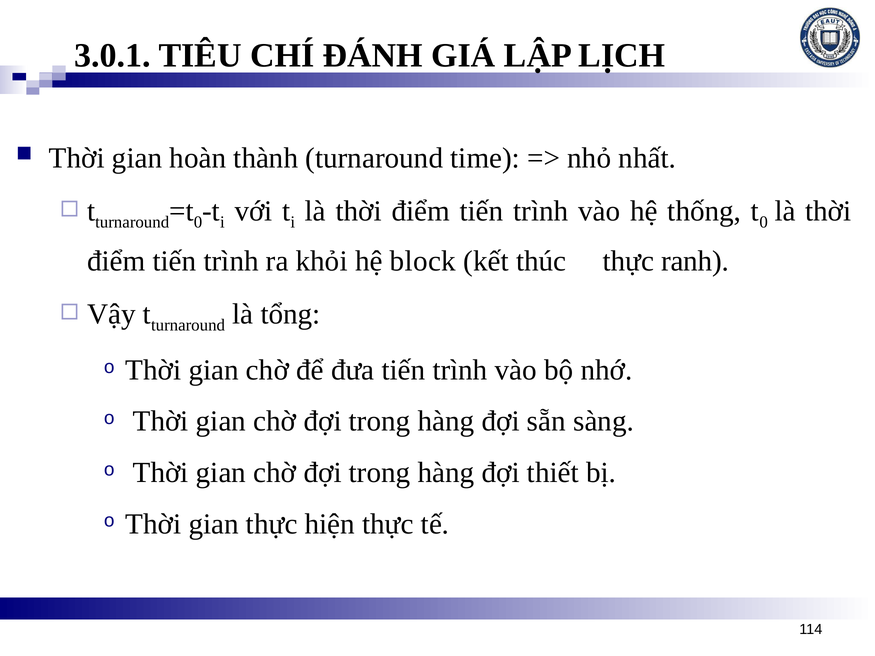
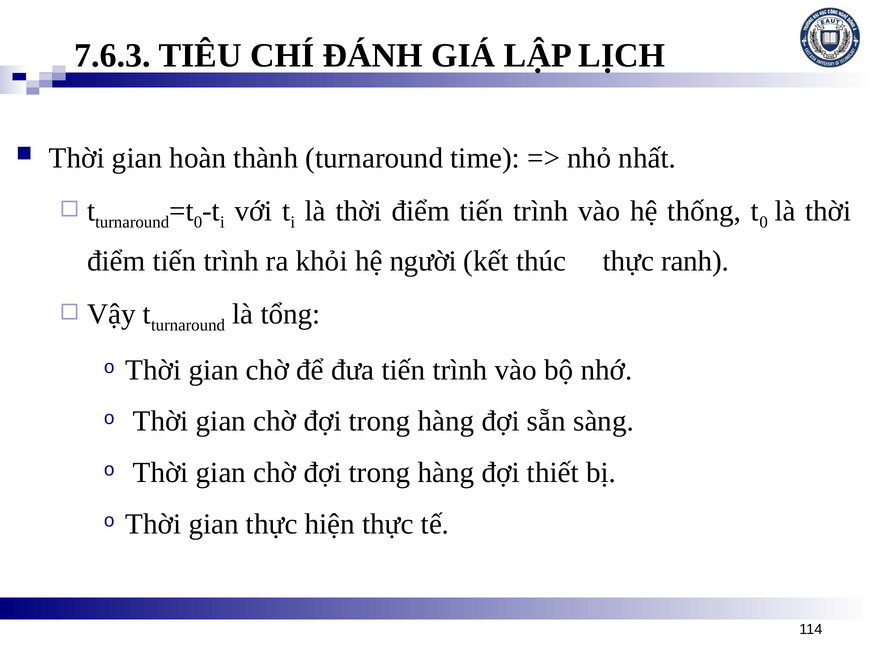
3.0.1: 3.0.1 -> 7.6.3
block: block -> người
